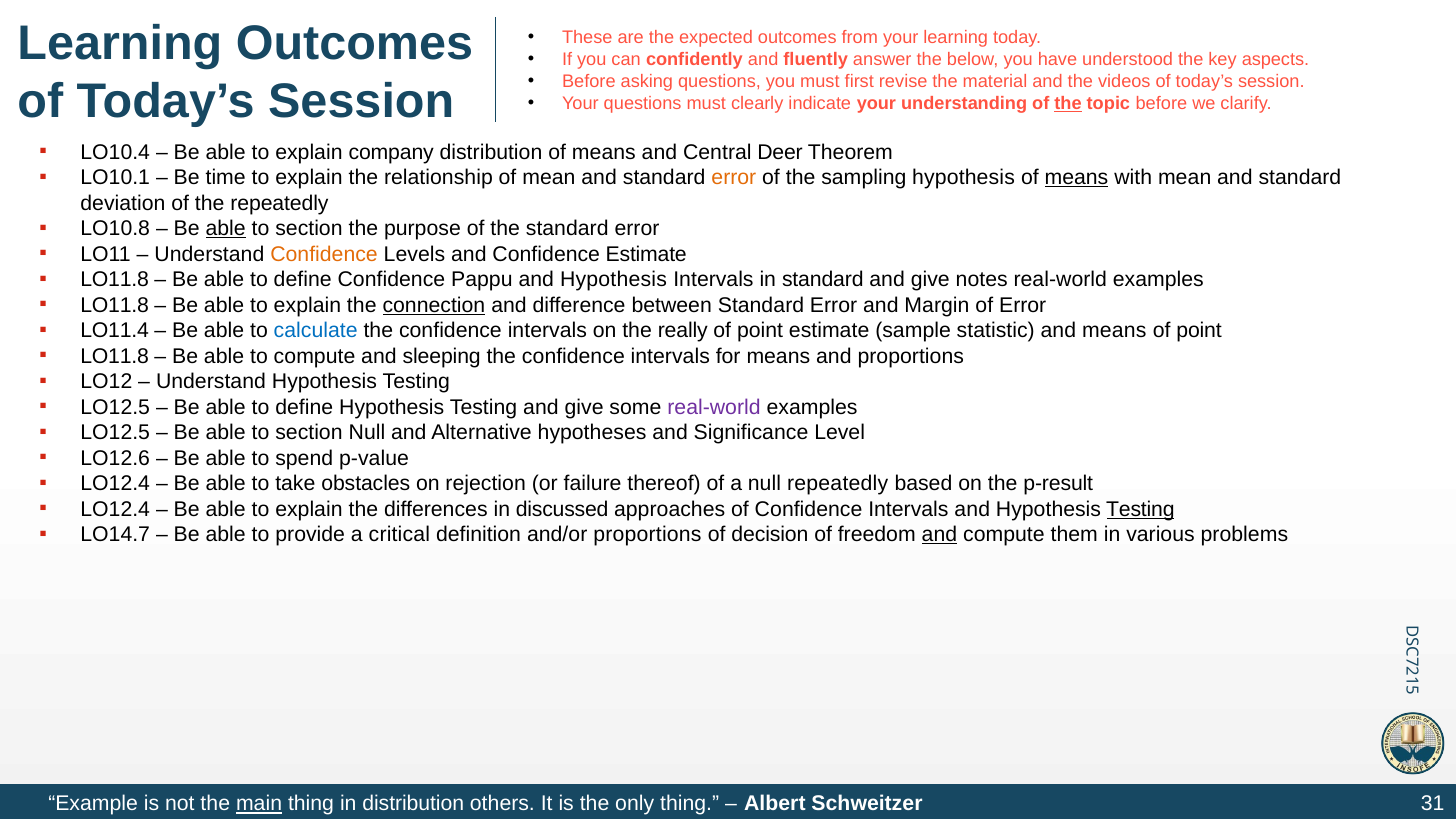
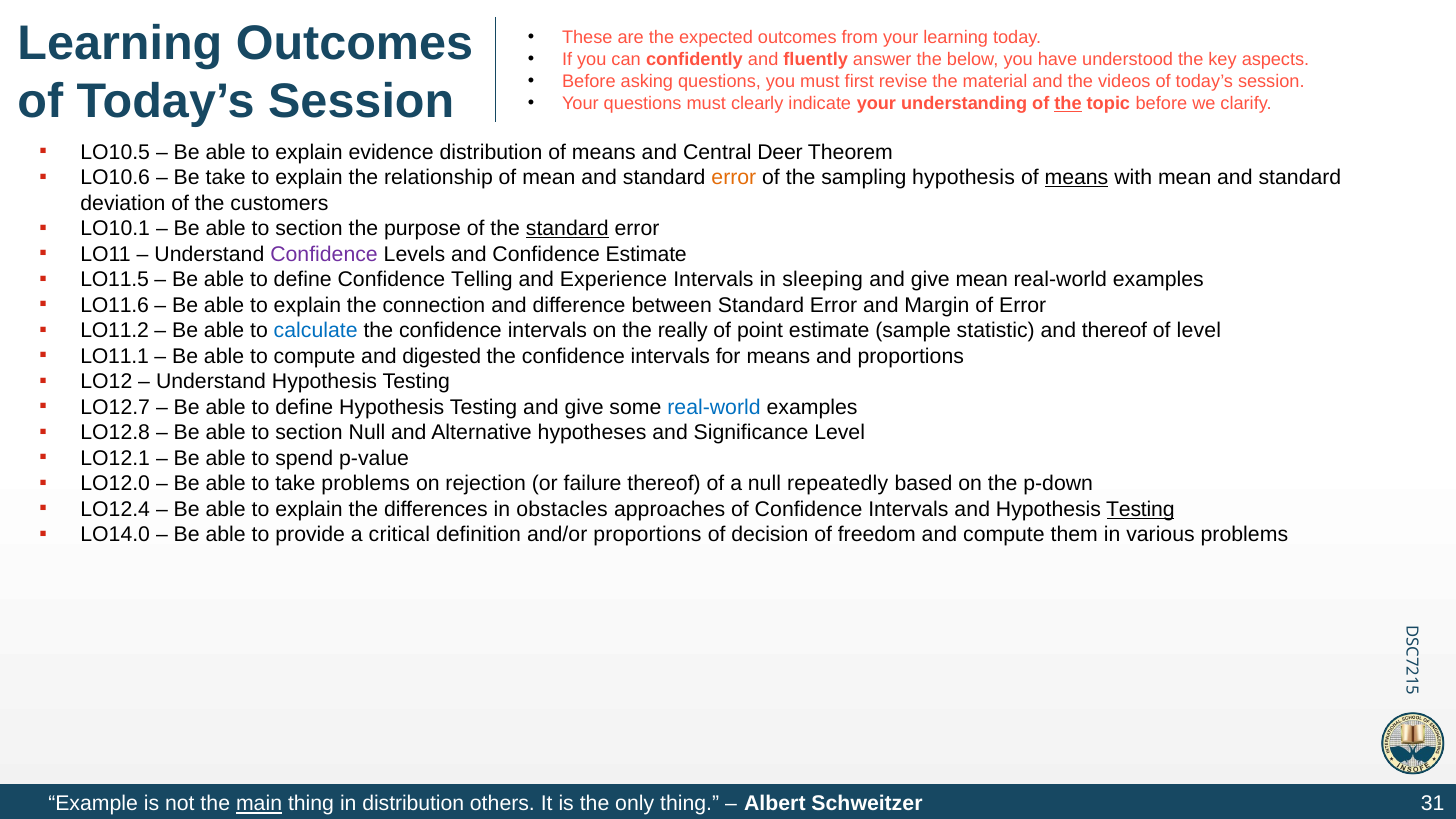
LO10.4: LO10.4 -> LO10.5
company: company -> evidence
LO10.1: LO10.1 -> LO10.6
Be time: time -> take
the repeatedly: repeatedly -> customers
LO10.8: LO10.8 -> LO10.1
able at (226, 229) underline: present -> none
standard at (567, 229) underline: none -> present
Confidence at (324, 254) colour: orange -> purple
LO11.8 at (115, 280): LO11.8 -> LO11.5
Pappu: Pappu -> Telling
Hypothesis at (614, 280): Hypothesis -> Experience
in standard: standard -> sleeping
give notes: notes -> mean
LO11.8 at (115, 305): LO11.8 -> LO11.6
connection underline: present -> none
LO11.4: LO11.4 -> LO11.2
and means: means -> thereof
point at (1199, 331): point -> level
LO11.8 at (115, 356): LO11.8 -> LO11.1
sleeping: sleeping -> digested
LO12.5 at (115, 407): LO12.5 -> LO12.7
real-world at (714, 407) colour: purple -> blue
LO12.5 at (115, 433): LO12.5 -> LO12.8
LO12.6: LO12.6 -> LO12.1
LO12.4 at (115, 484): LO12.4 -> LO12.0
take obstacles: obstacles -> problems
p-result: p-result -> p-down
discussed: discussed -> obstacles
LO14.7: LO14.7 -> LO14.0
and at (939, 535) underline: present -> none
